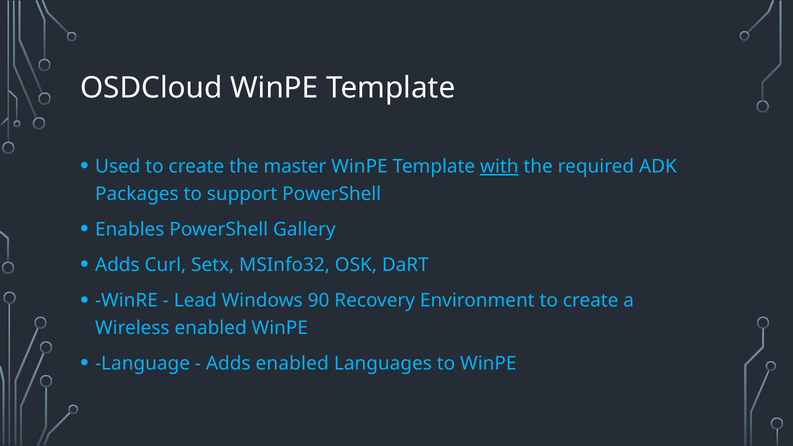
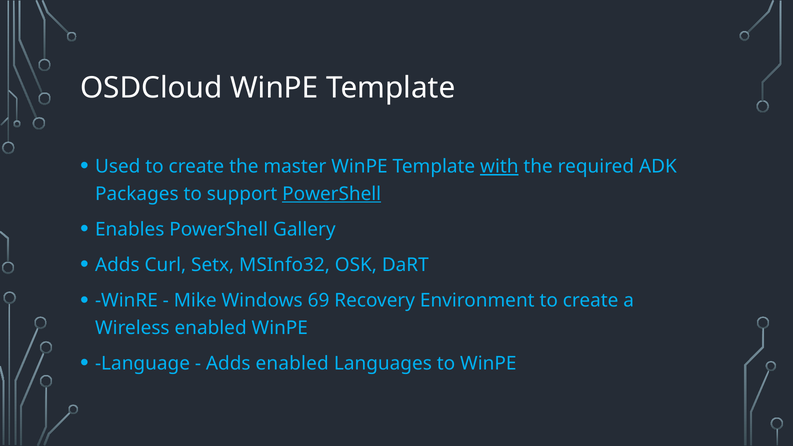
PowerShell at (332, 194) underline: none -> present
Lead: Lead -> Mike
90: 90 -> 69
